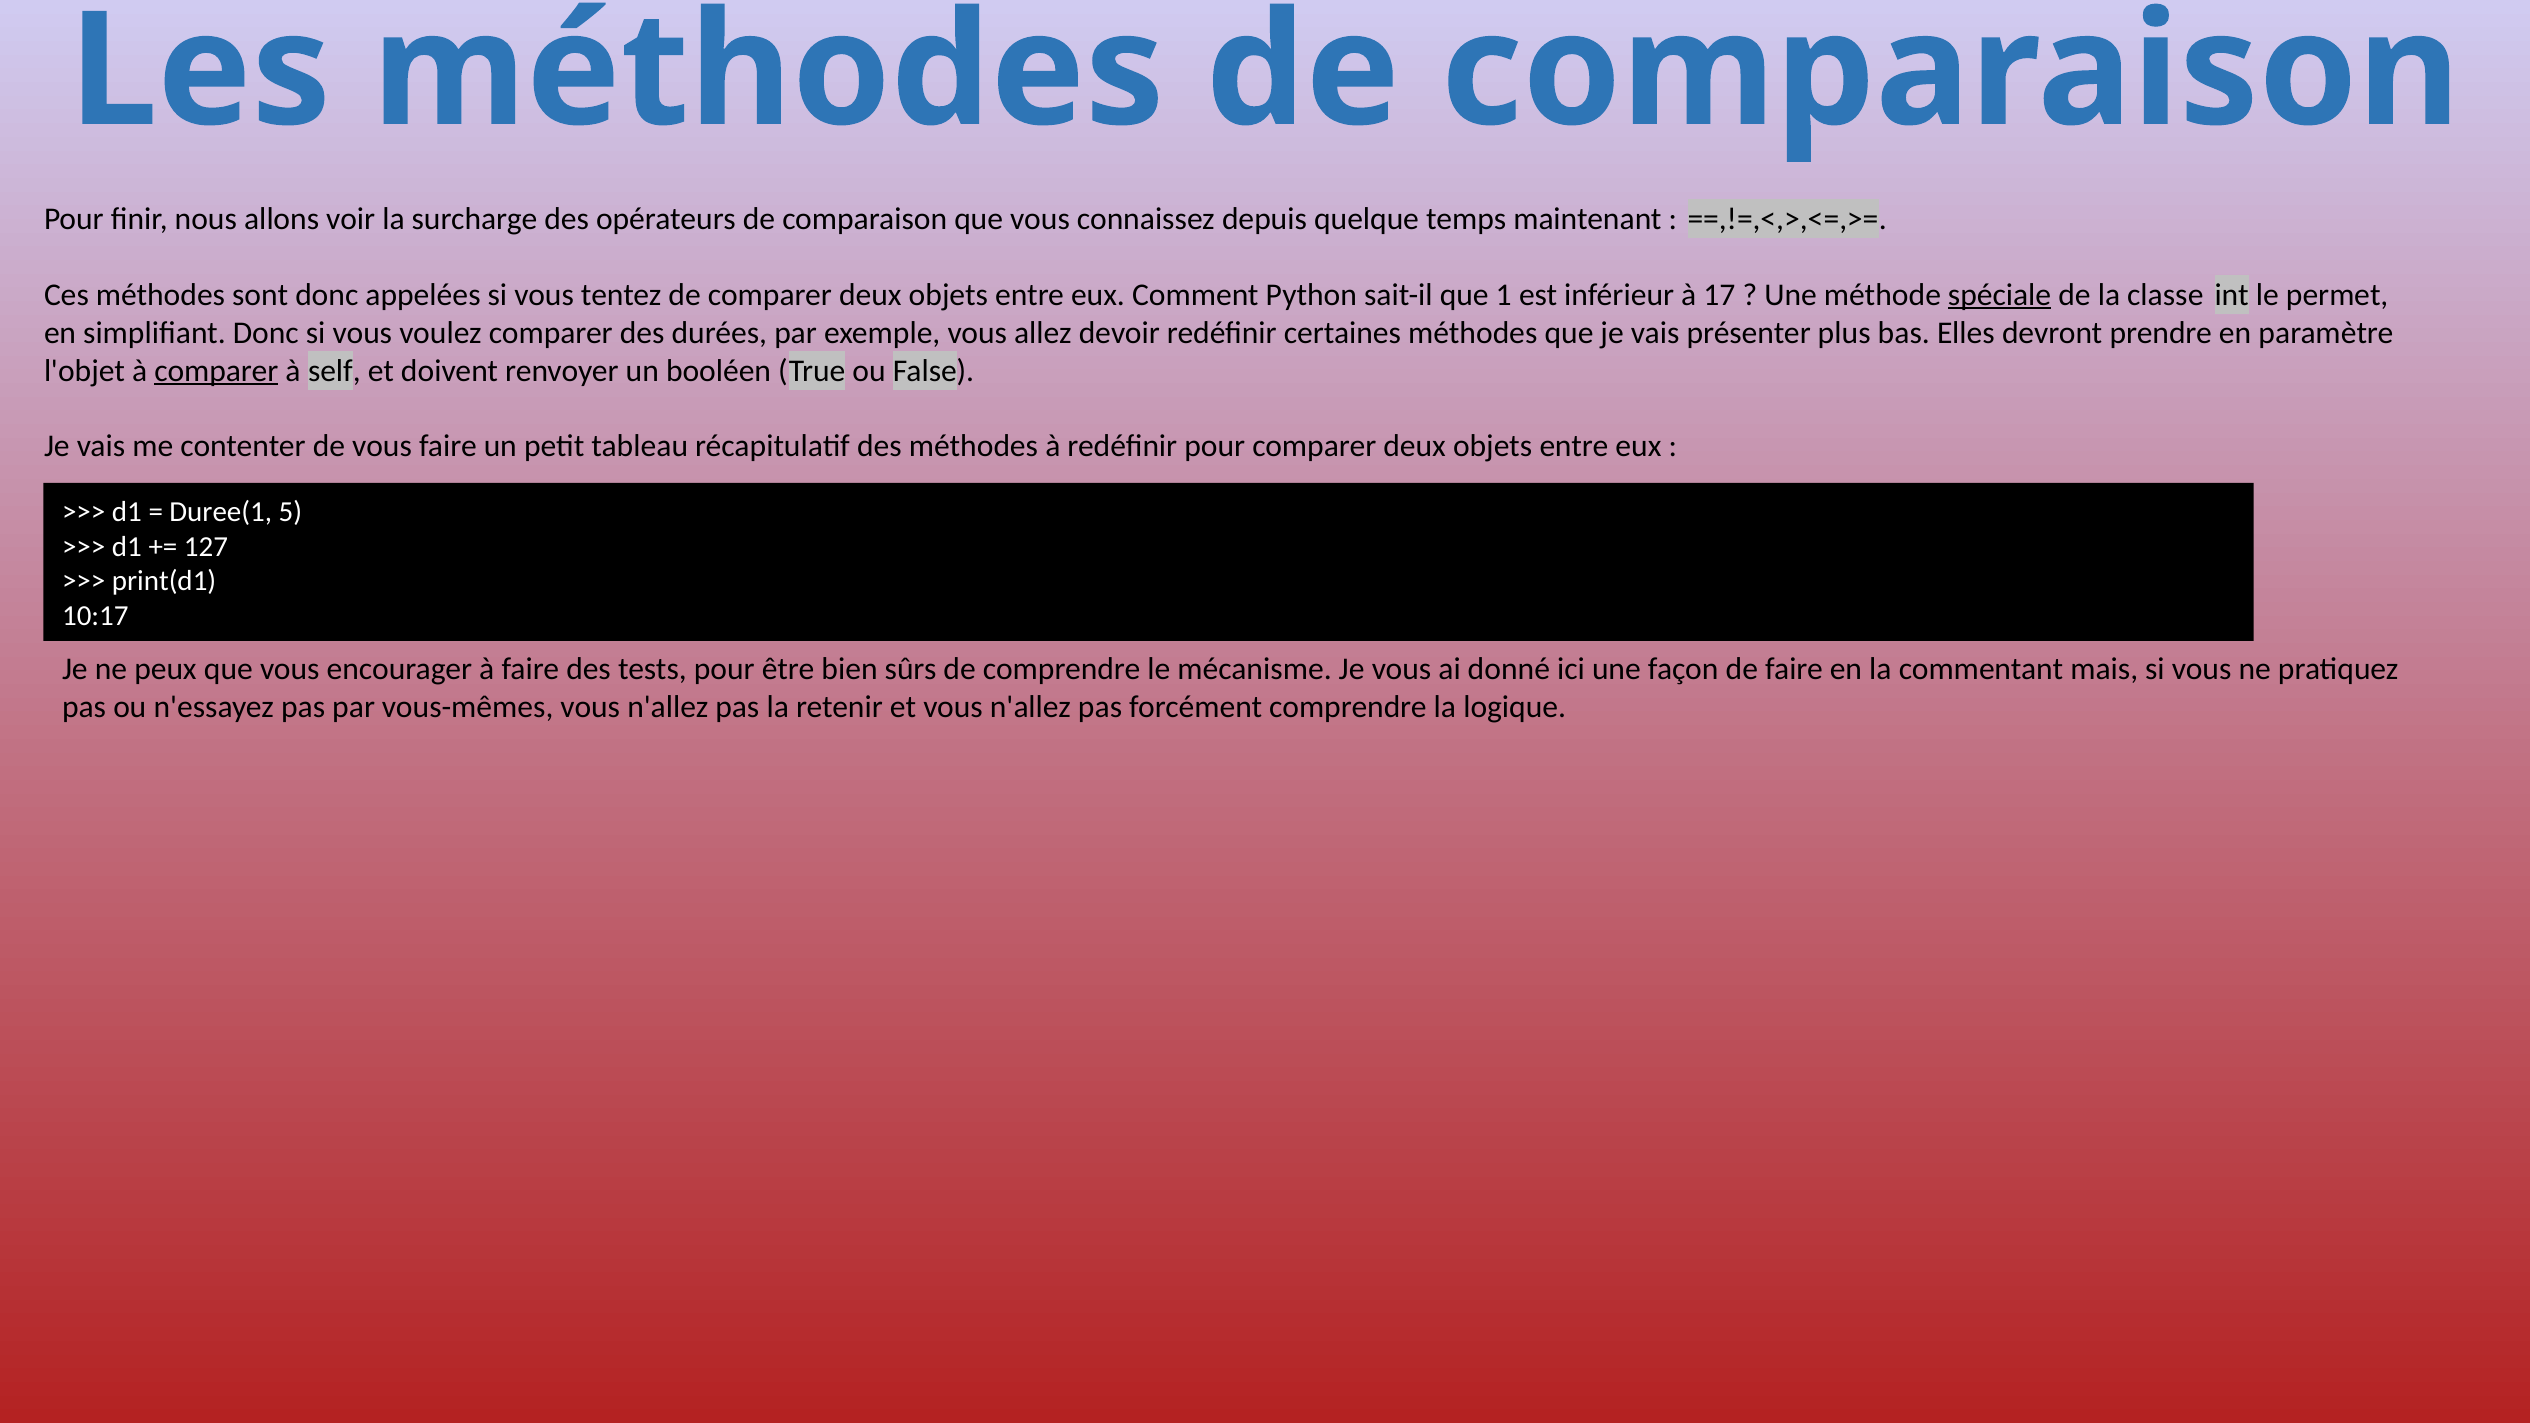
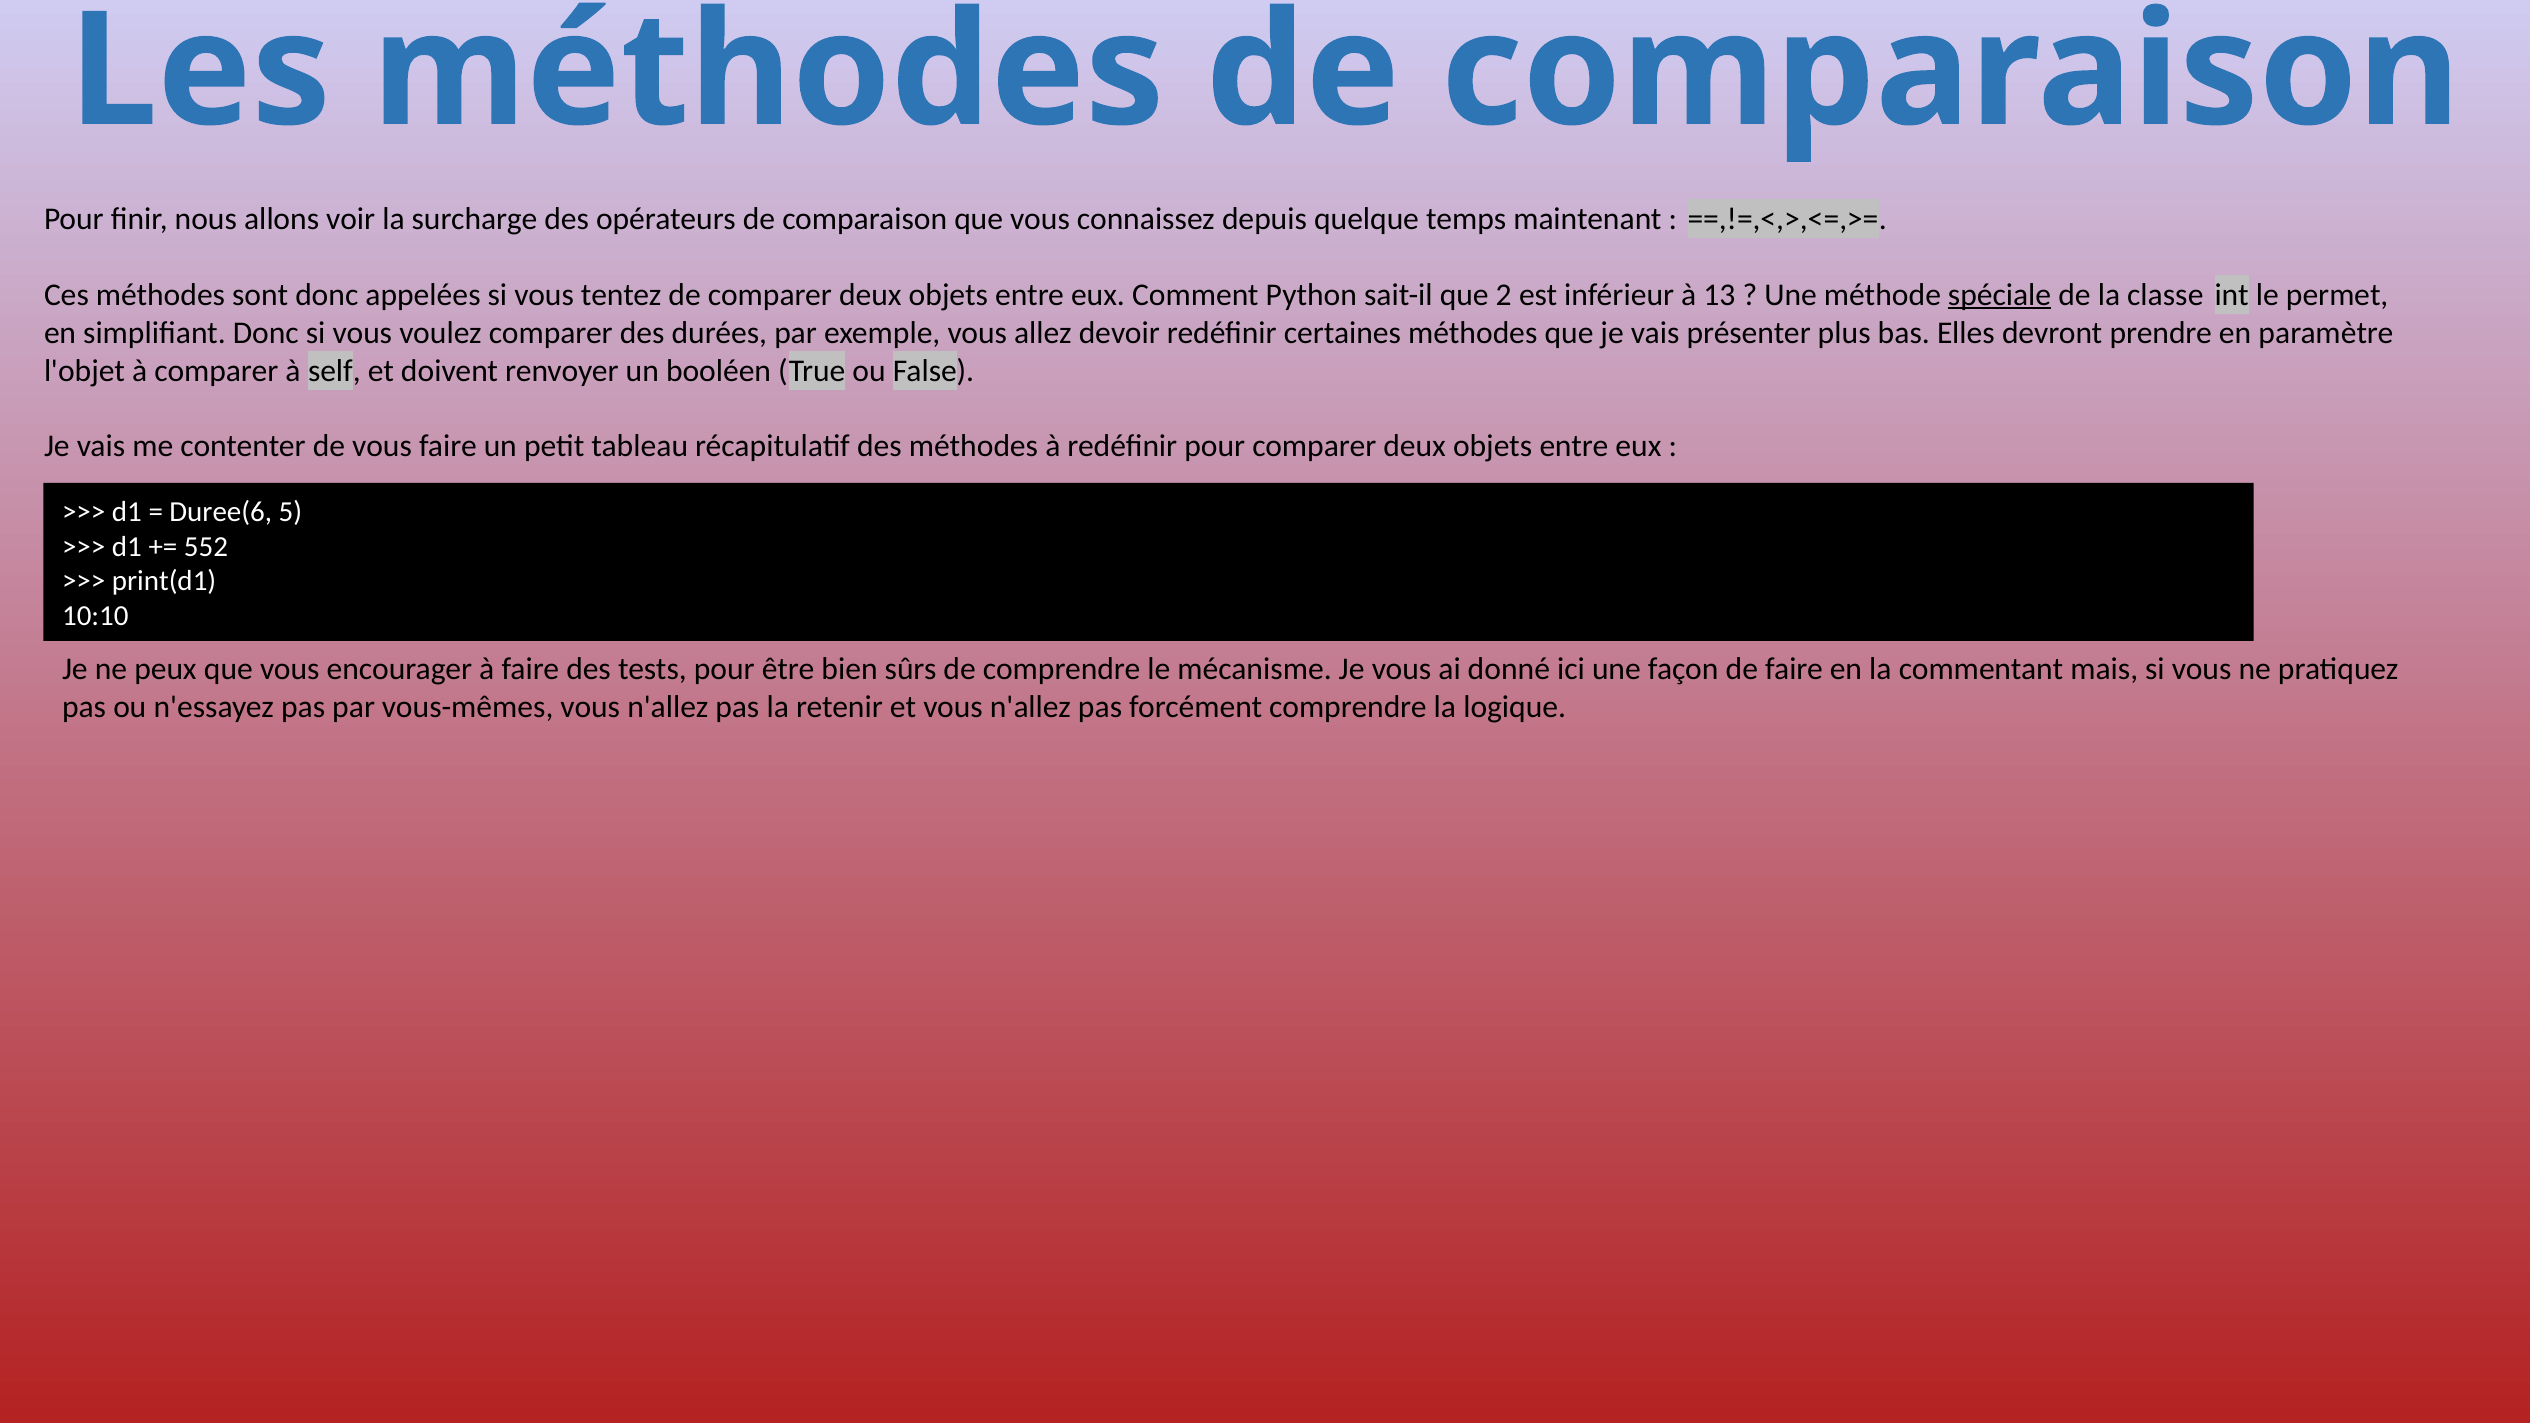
1: 1 -> 2
17: 17 -> 13
comparer at (216, 371) underline: present -> none
Duree(1: Duree(1 -> Duree(6
127: 127 -> 552
10:17: 10:17 -> 10:10
